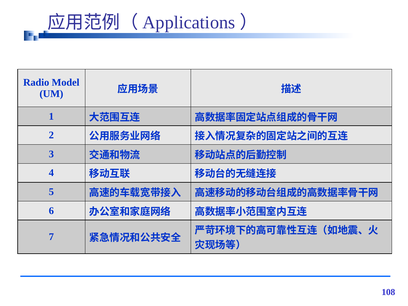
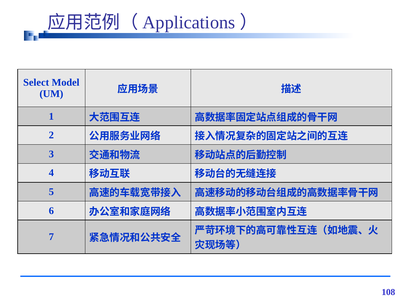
Radio: Radio -> Select
